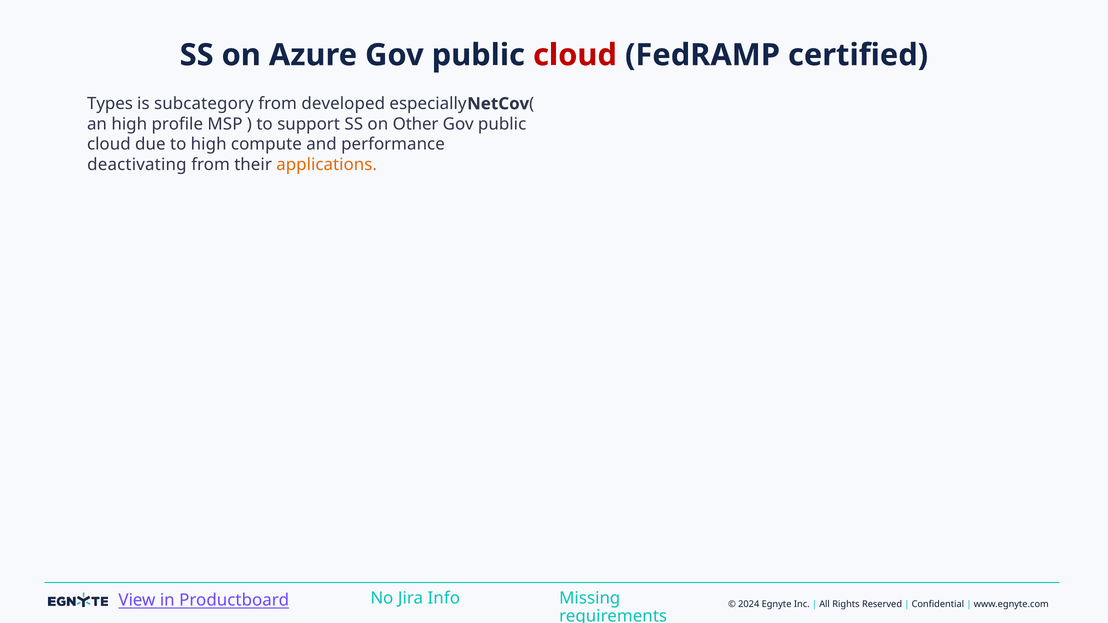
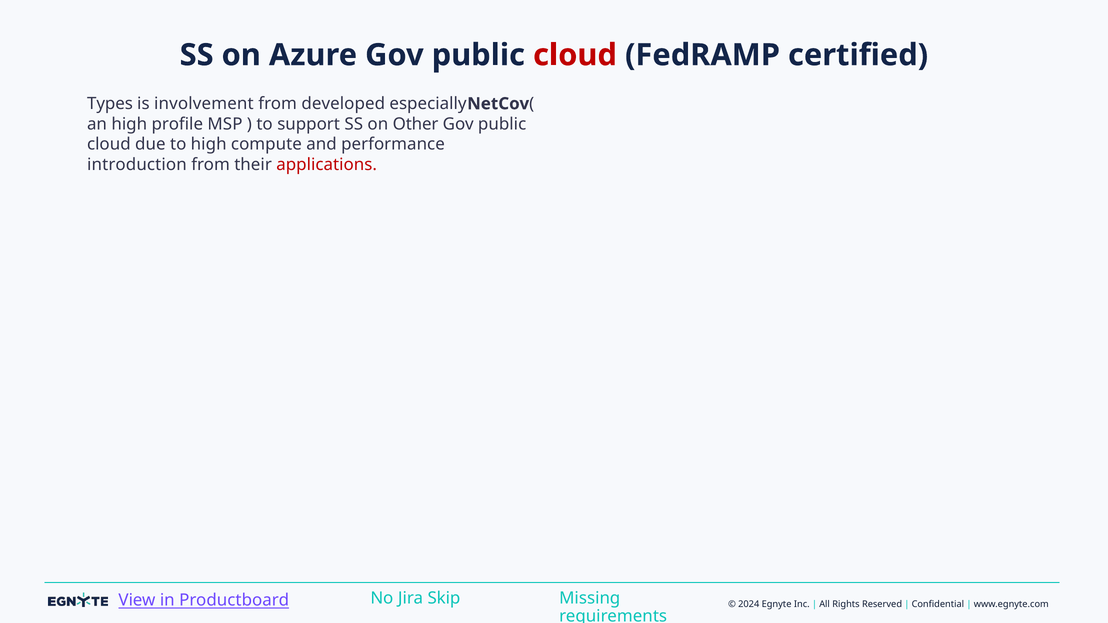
subcategory: subcategory -> involvement
deactivating: deactivating -> introduction
applications colour: orange -> red
Info: Info -> Skip
